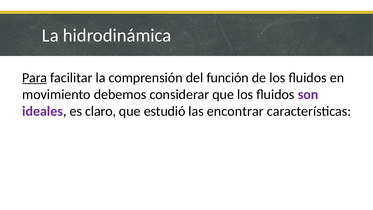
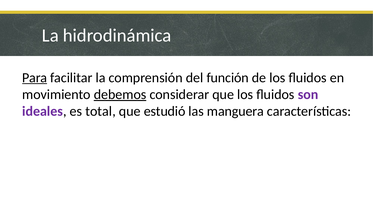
debemos underline: none -> present
claro: claro -> total
encontrar: encontrar -> manguera
